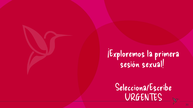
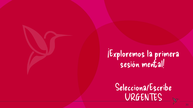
sexual: sexual -> mental
